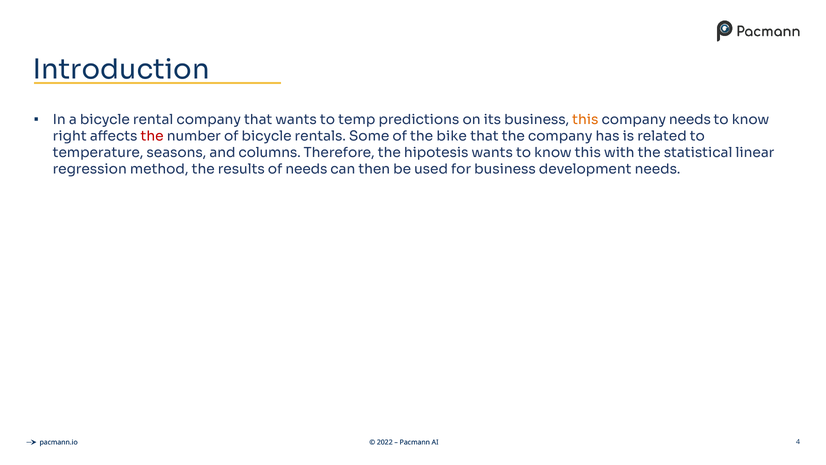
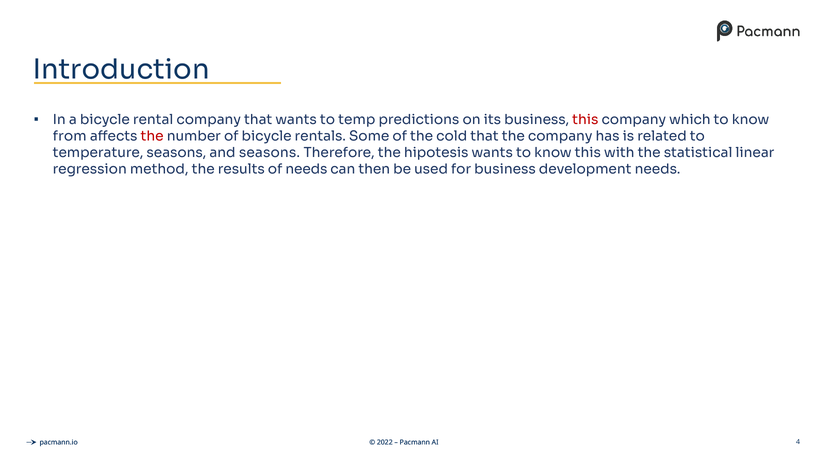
this at (585, 120) colour: orange -> red
company needs: needs -> which
right: right -> from
bike: bike -> cold
and columns: columns -> seasons
